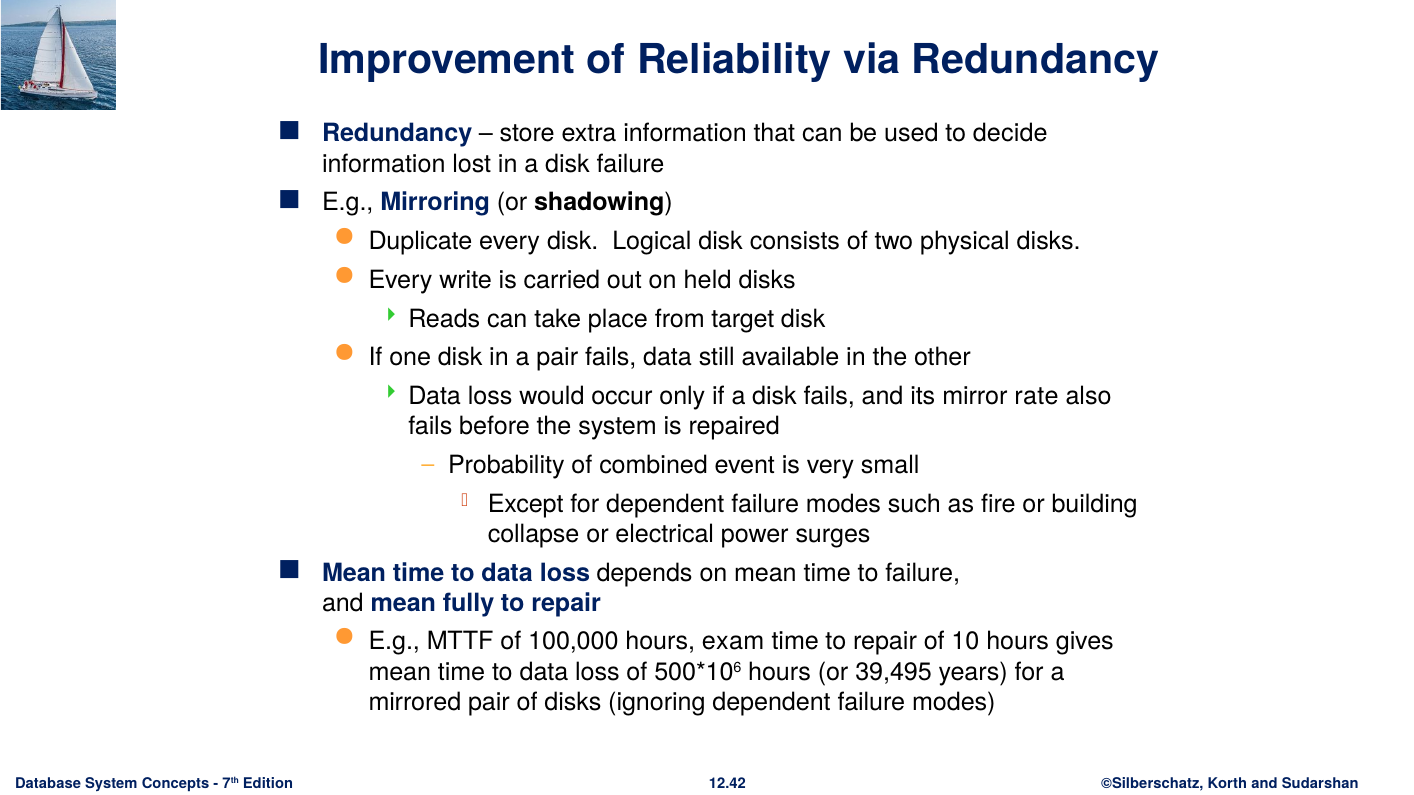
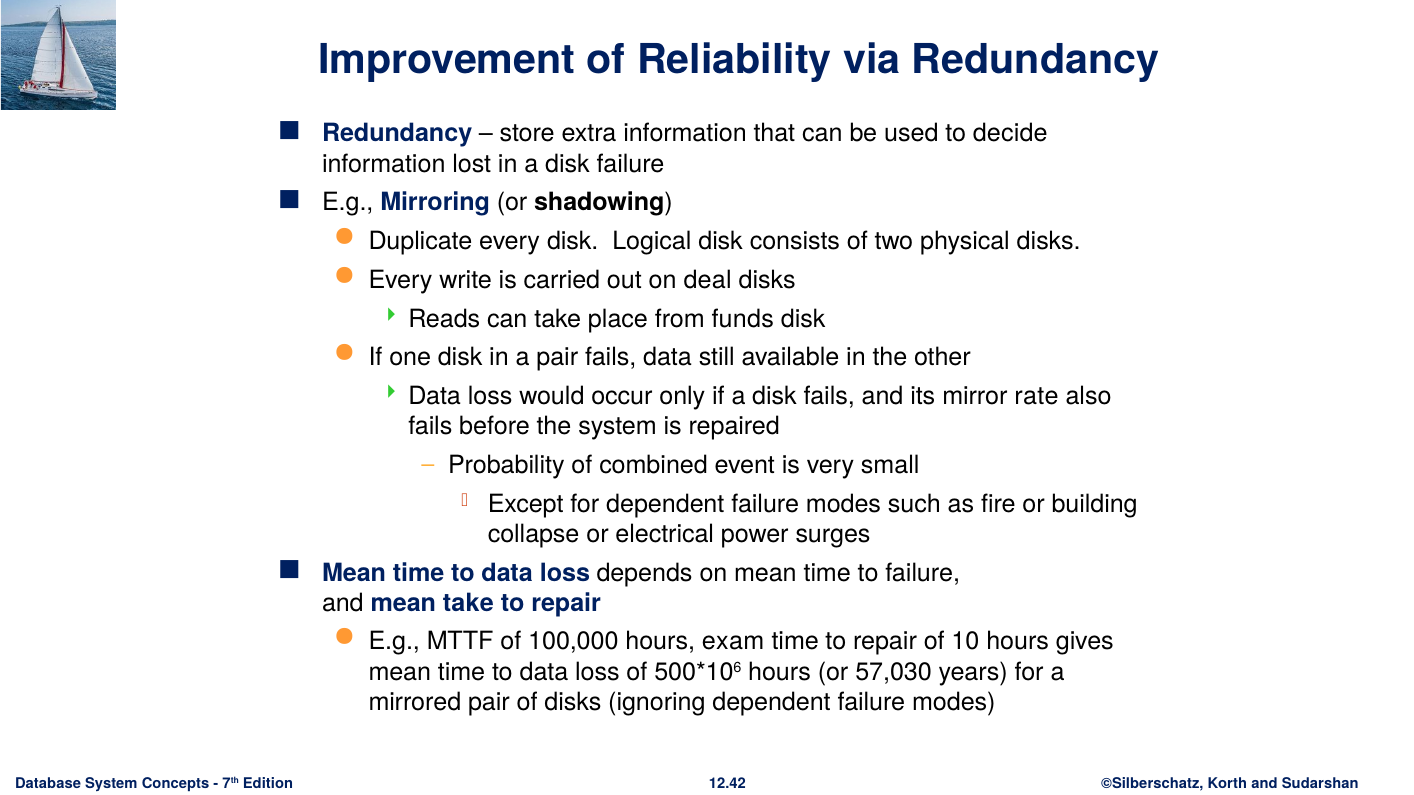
held: held -> deal
target: target -> funds
mean fully: fully -> take
39,495: 39,495 -> 57,030
